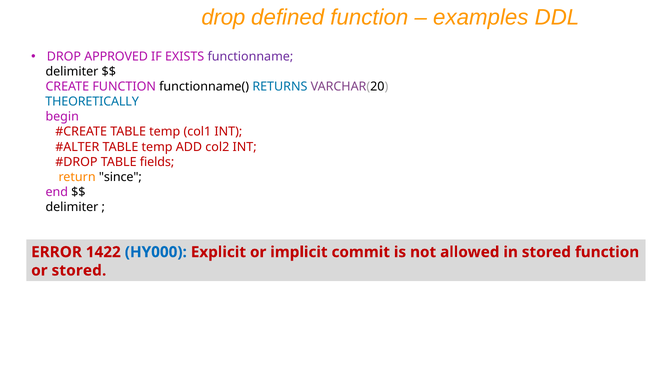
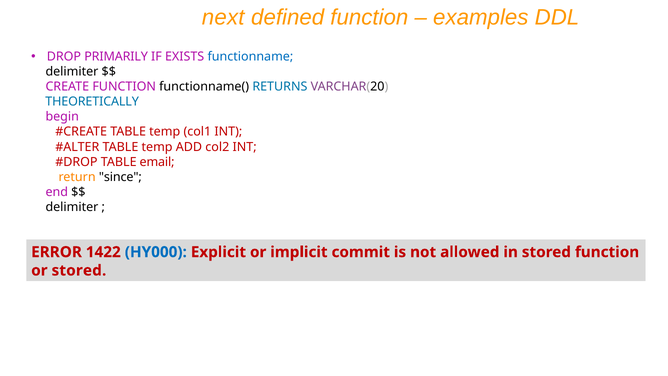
drop at (223, 17): drop -> next
APPROVED: APPROVED -> PRIMARILY
functionname colour: purple -> blue
fields: fields -> email
